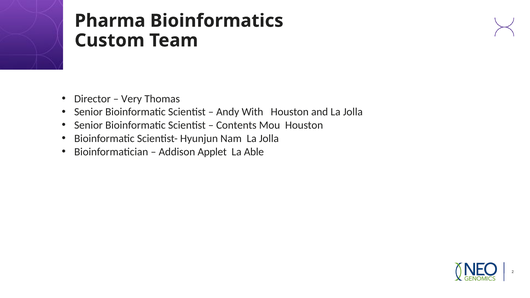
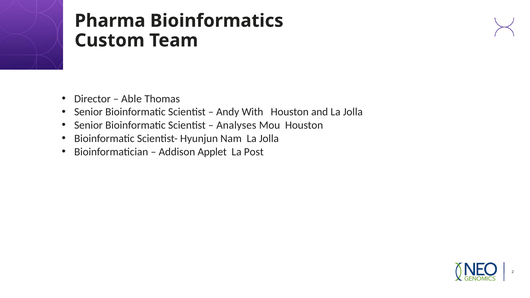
Very: Very -> Able
Contents: Contents -> Analyses
Able: Able -> Post
